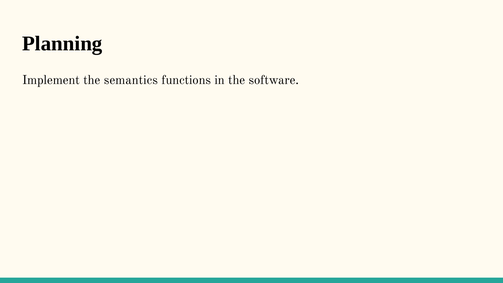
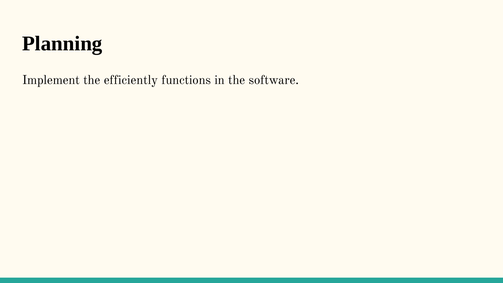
semantics: semantics -> efficiently
